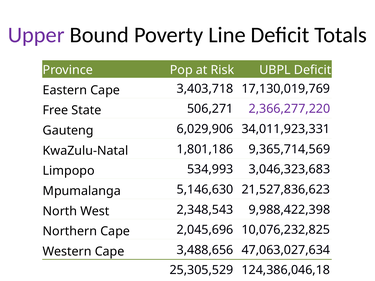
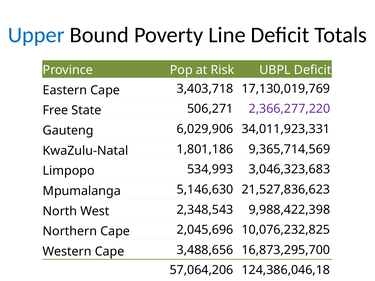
Upper colour: purple -> blue
47,063,027,634: 47,063,027,634 -> 16,873,295,700
25,305,529: 25,305,529 -> 57,064,206
